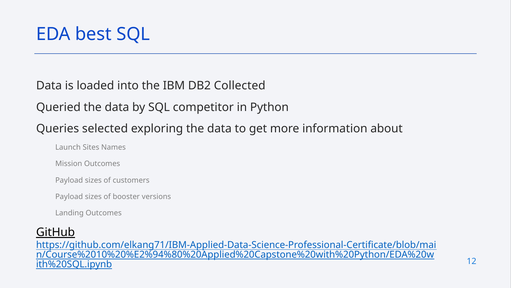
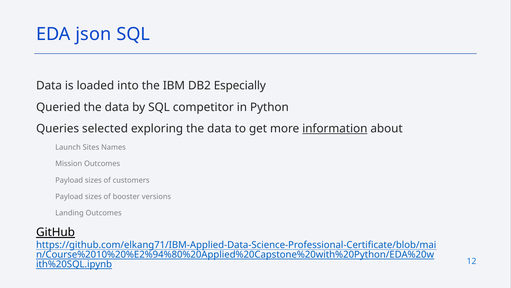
best: best -> json
Collected: Collected -> Especially
information underline: none -> present
